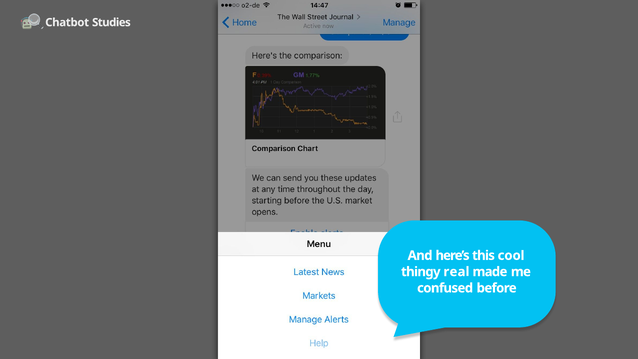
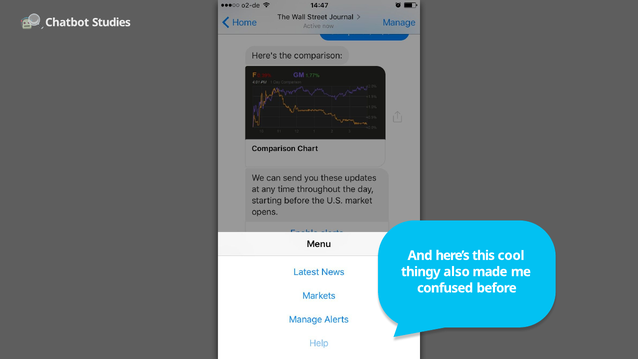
real: real -> also
